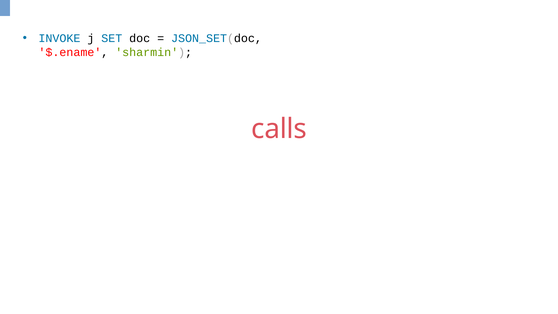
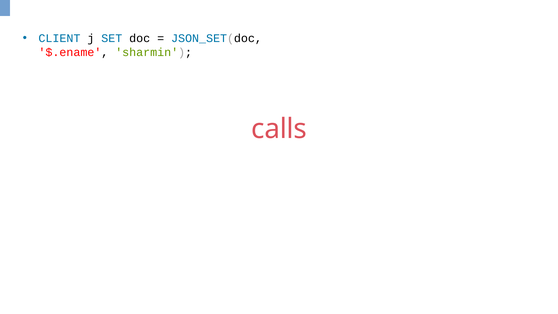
INVOKE: INVOKE -> CLIENT
